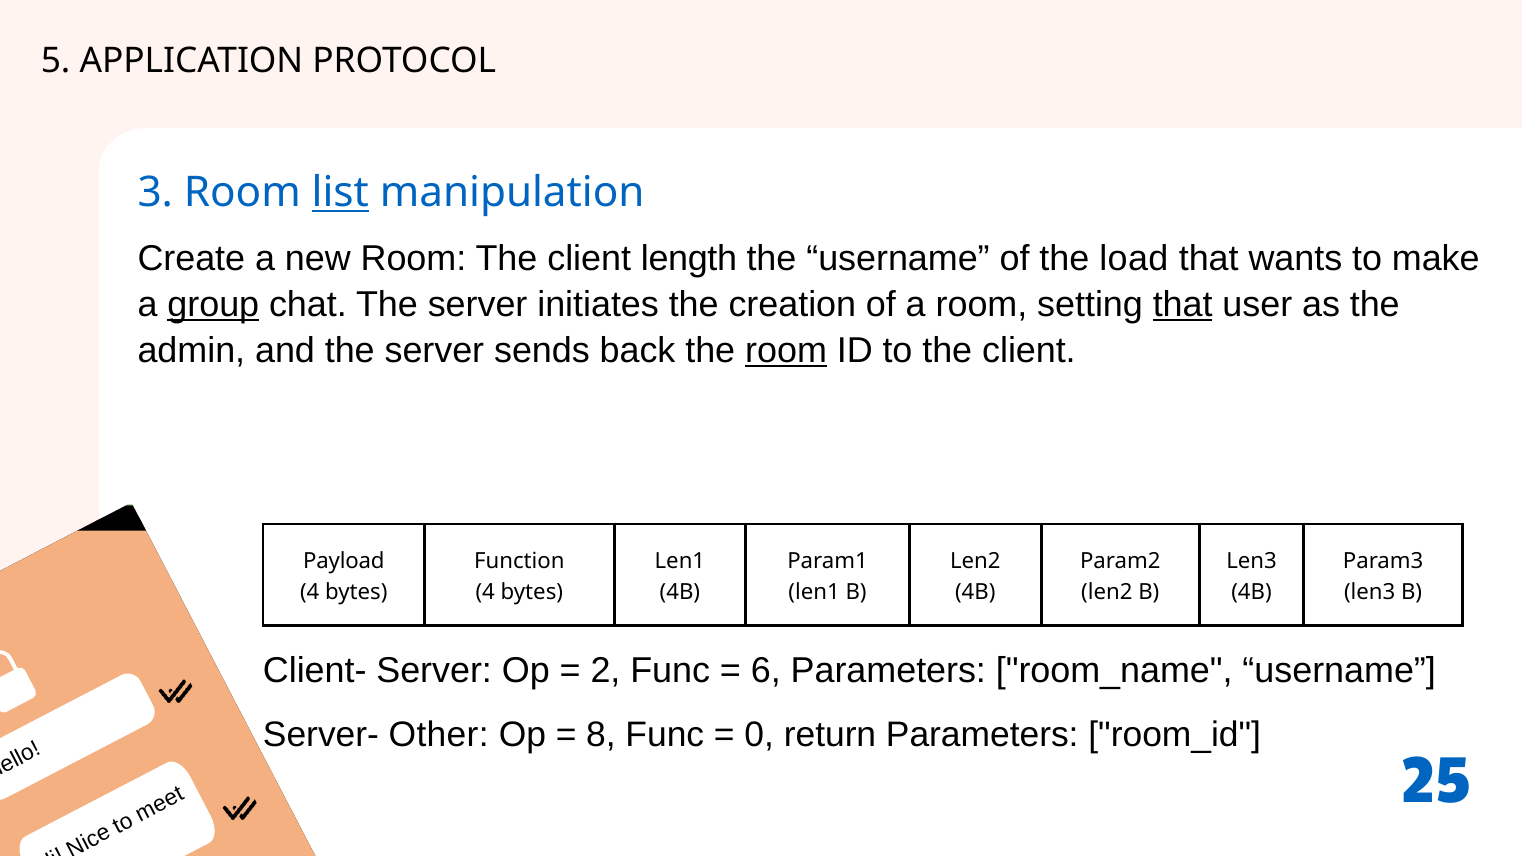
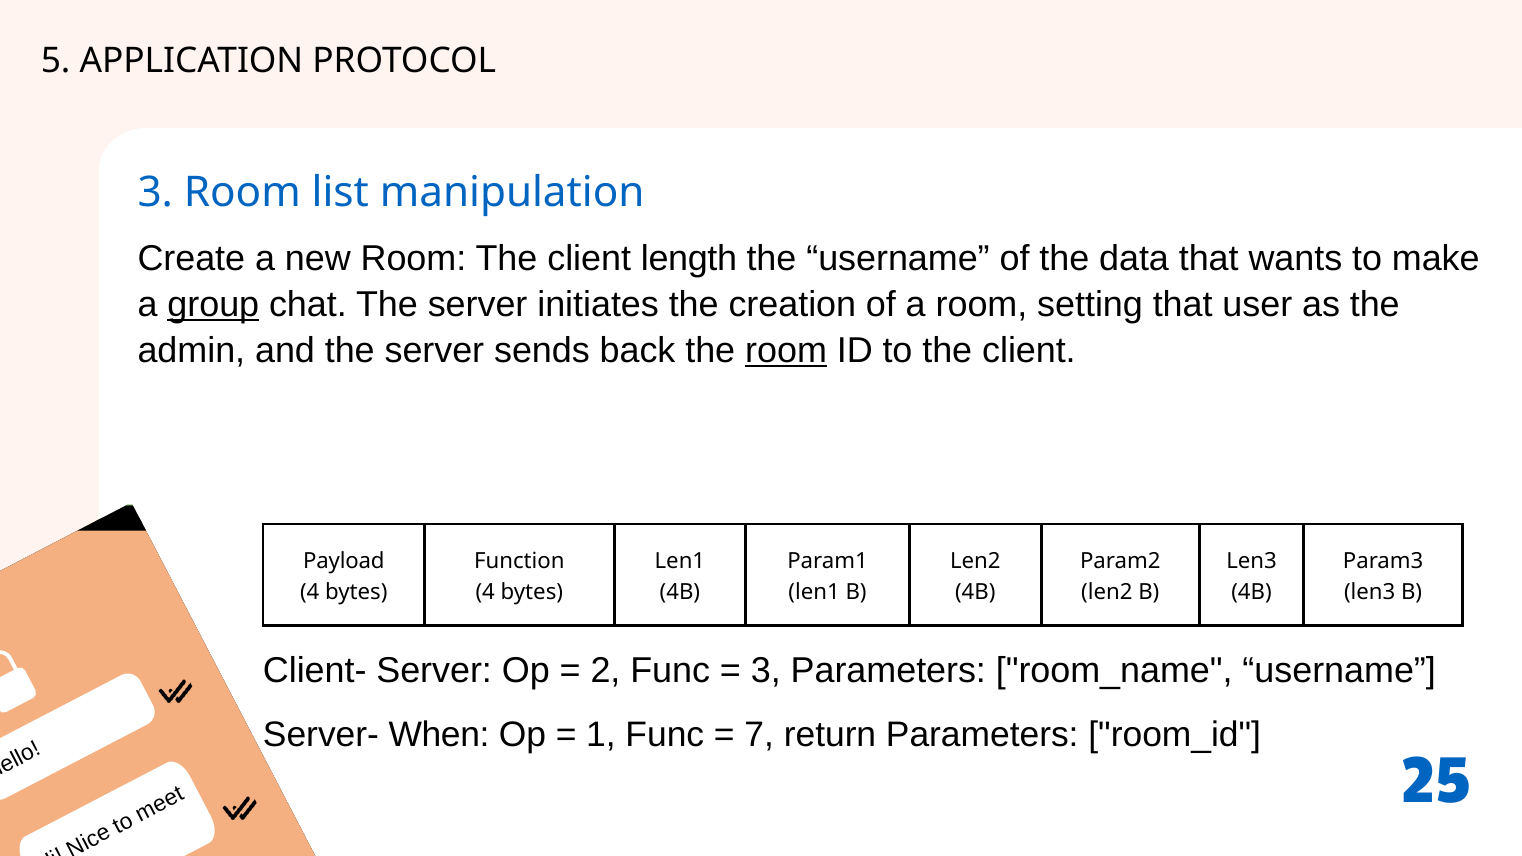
list underline: present -> none
load: load -> data
that at (1183, 305) underline: present -> none
6 at (766, 671): 6 -> 3
Other: Other -> When
8: 8 -> 1
0: 0 -> 7
